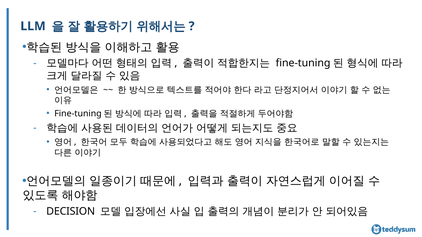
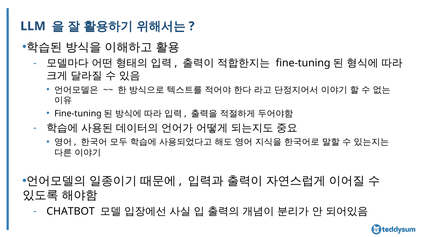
DECISION: DECISION -> CHATBOT
